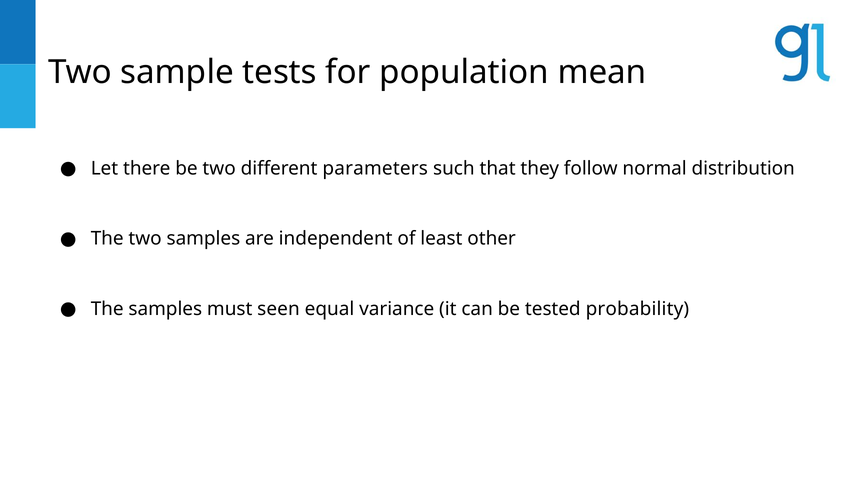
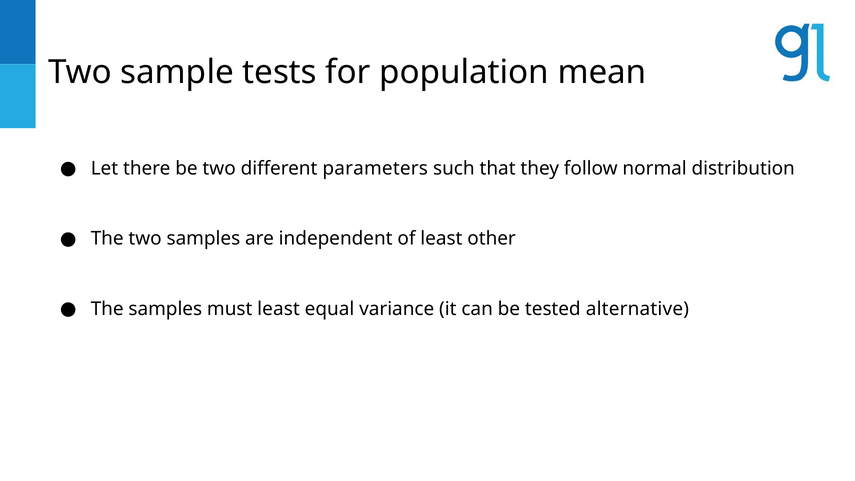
must seen: seen -> least
probability: probability -> alternative
